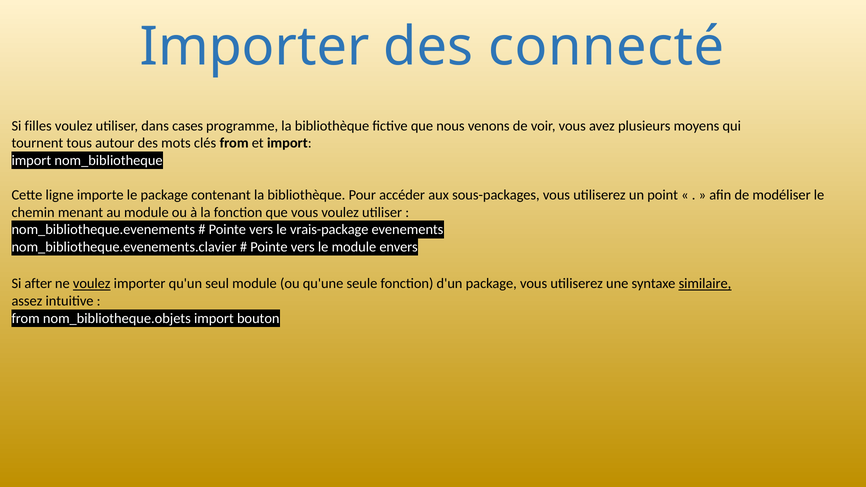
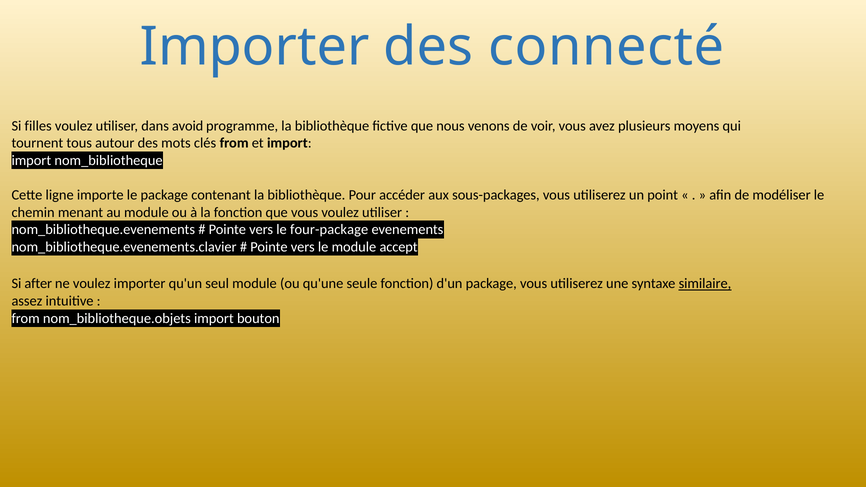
cases: cases -> avoid
vrais-package: vrais-package -> four-package
envers: envers -> accept
voulez at (92, 284) underline: present -> none
